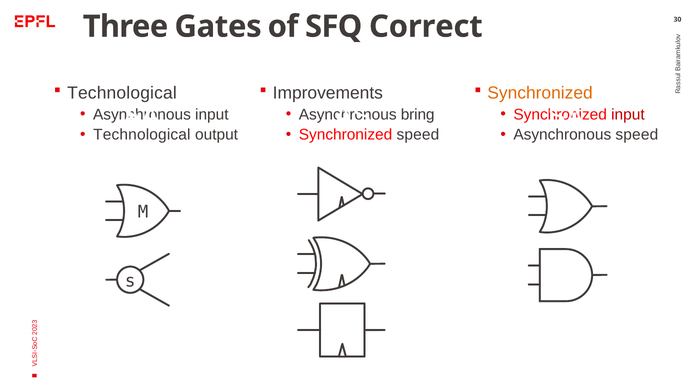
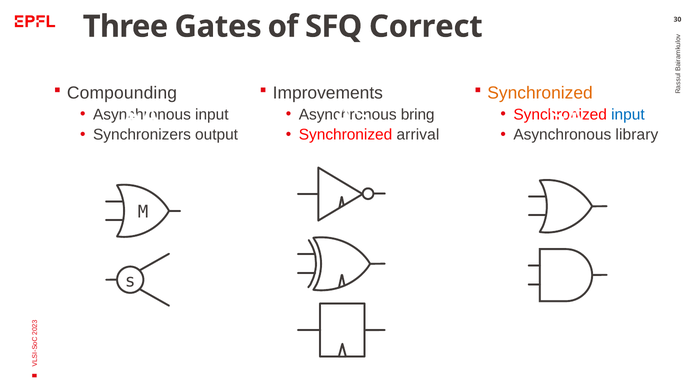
Technological at (122, 93): Technological -> Compounding
input at (628, 115) colour: red -> blue
Technological at (142, 135): Technological -> Synchronizers
Synchronized speed: speed -> arrival
Asynchronous speed: speed -> library
